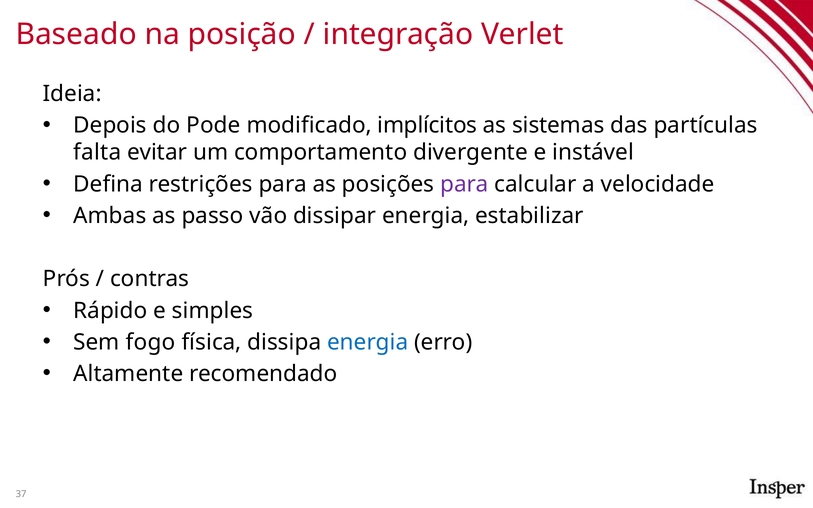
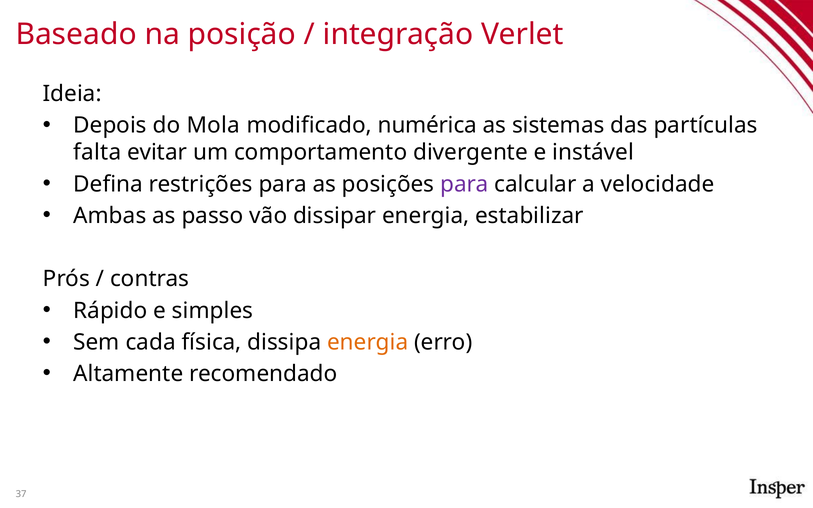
Pode: Pode -> Mola
implícitos: implícitos -> numérica
fogo: fogo -> cada
energia at (368, 342) colour: blue -> orange
